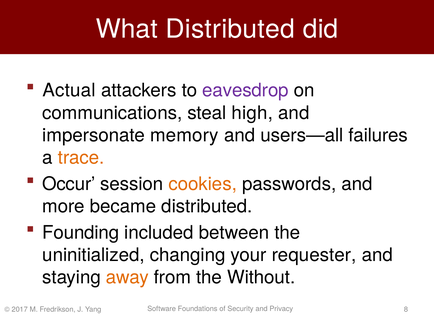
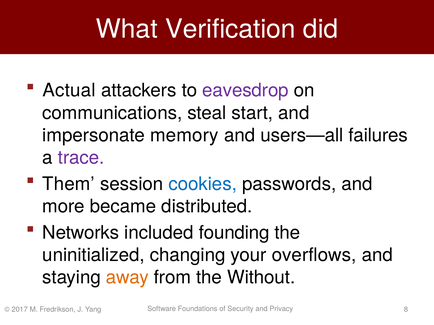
What Distributed: Distributed -> Verification
high: high -> start
trace colour: orange -> purple
Occur: Occur -> Them
cookies colour: orange -> blue
Founding: Founding -> Networks
between: between -> founding
requester: requester -> overflows
